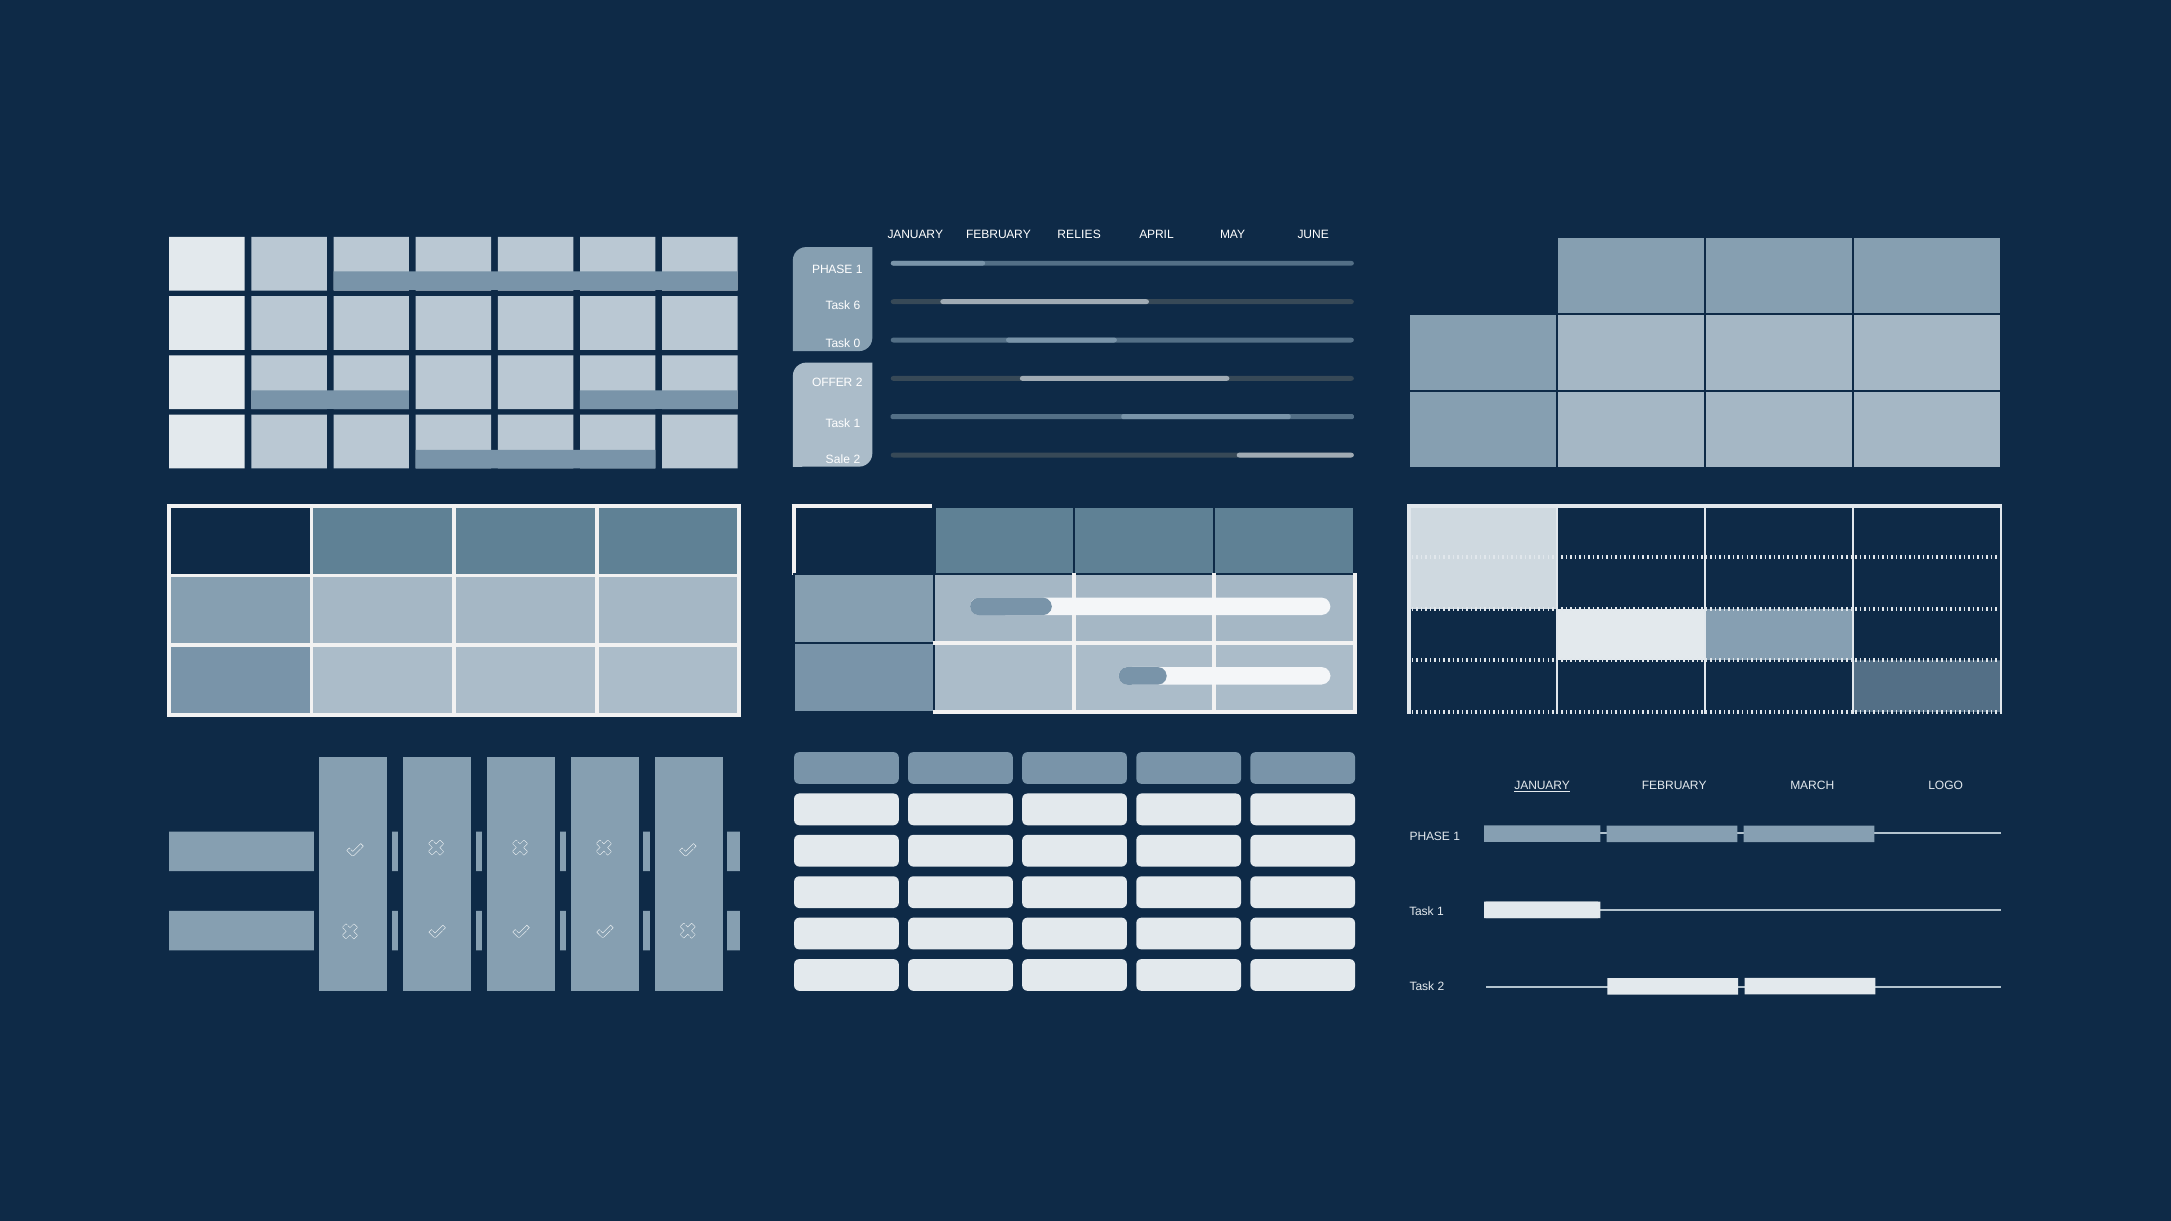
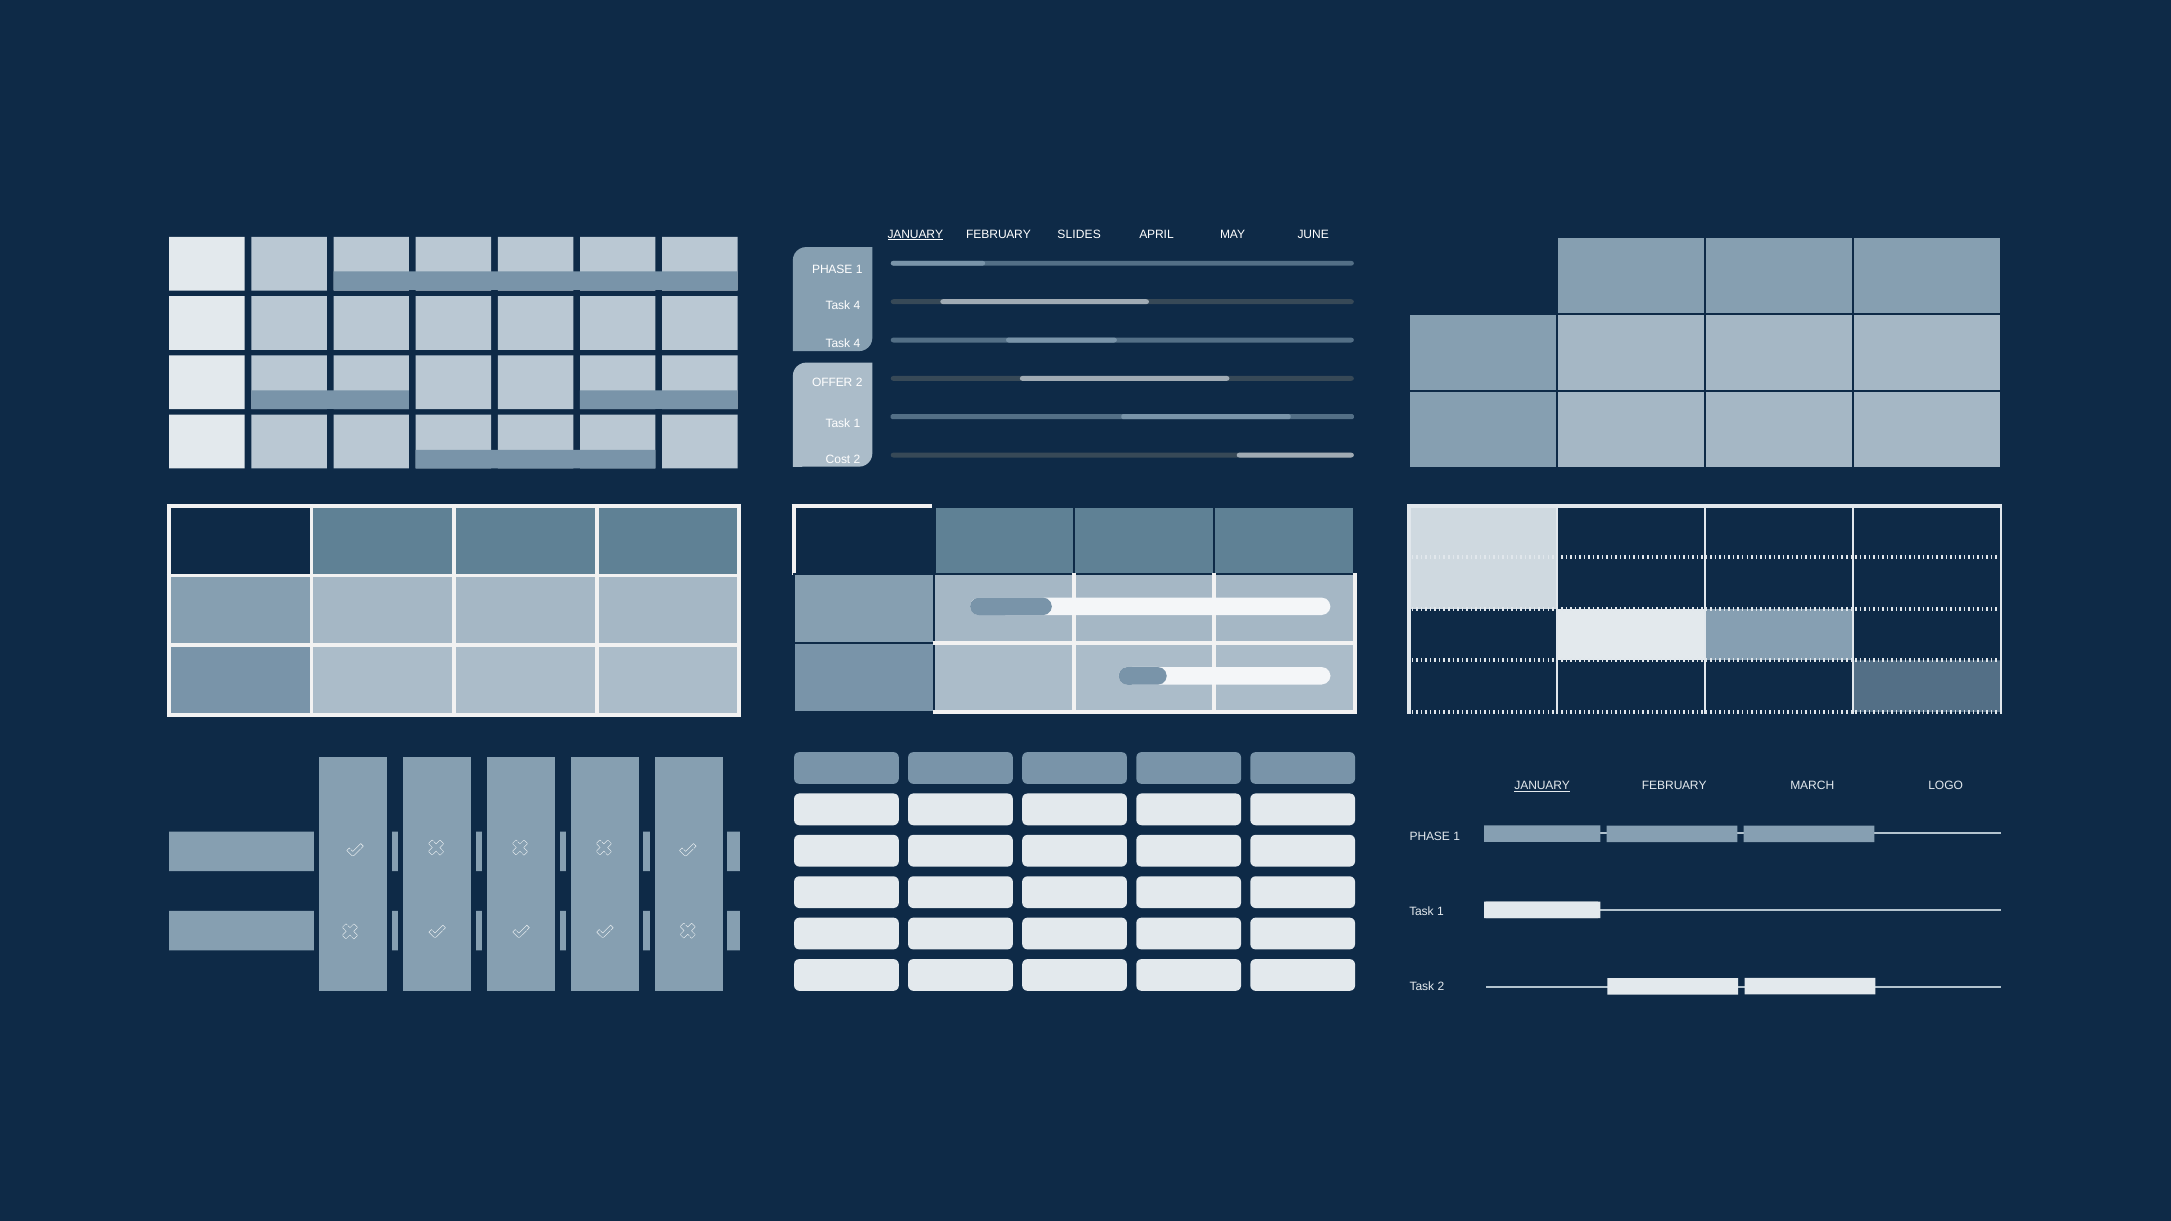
JANUARY at (915, 234) underline: none -> present
RELIES: RELIES -> SLIDES
6 at (857, 306): 6 -> 4
0 at (857, 344): 0 -> 4
Sale: Sale -> Cost
